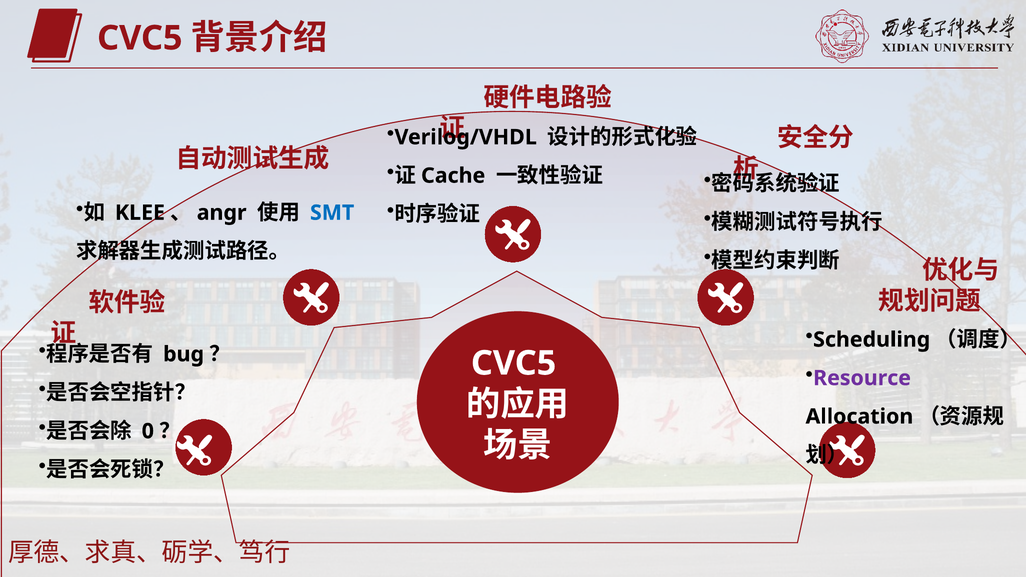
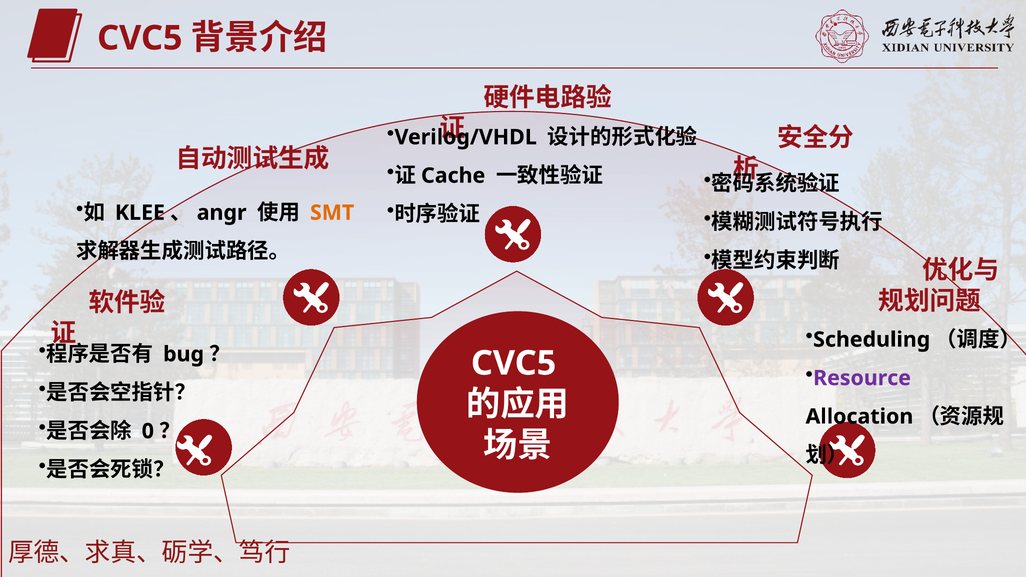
SMT colour: blue -> orange
